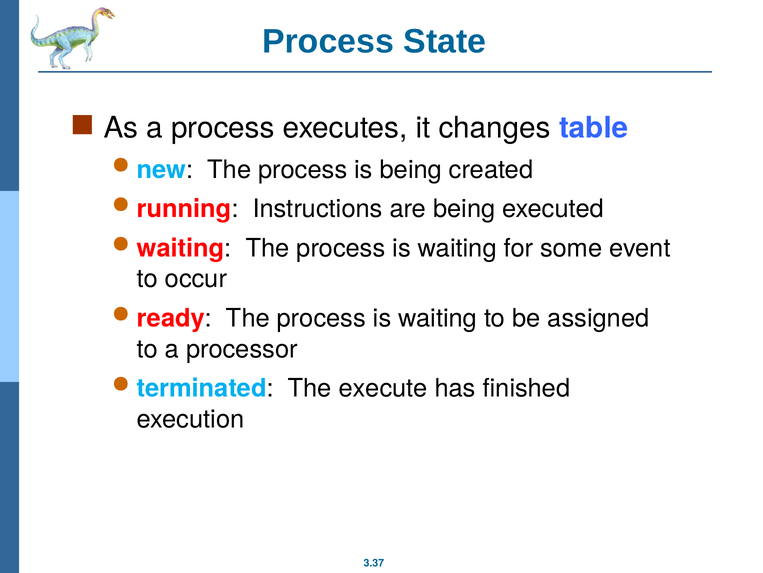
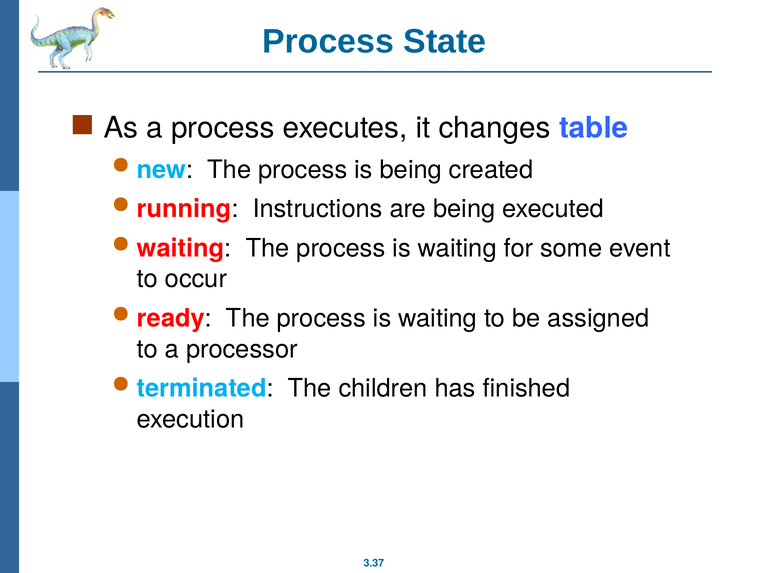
execute: execute -> children
